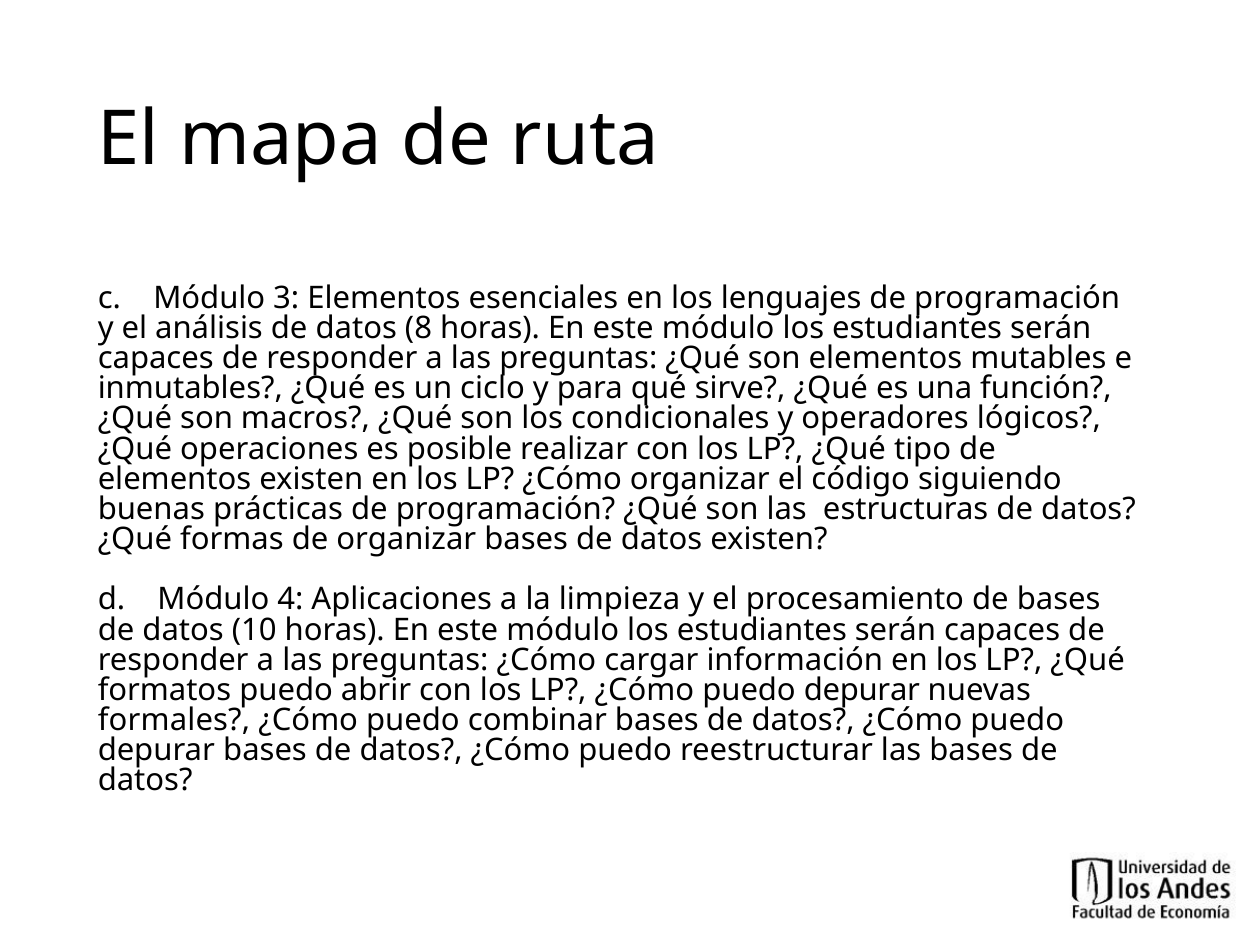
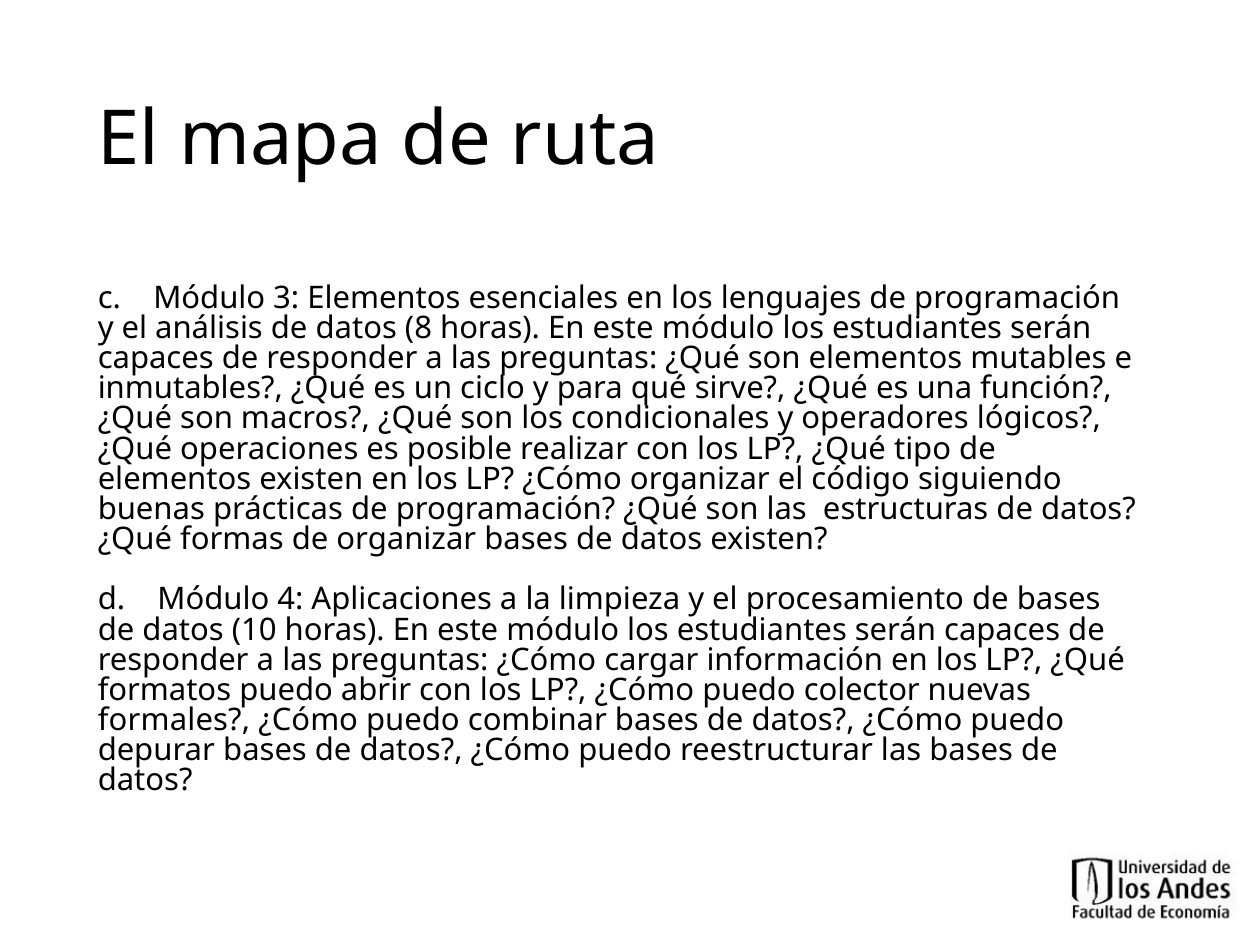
LP ¿Cómo puedo depurar: depurar -> colector
